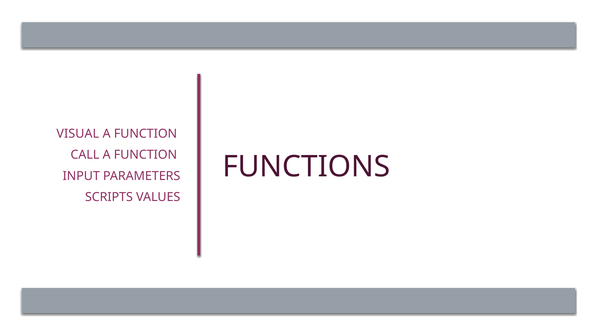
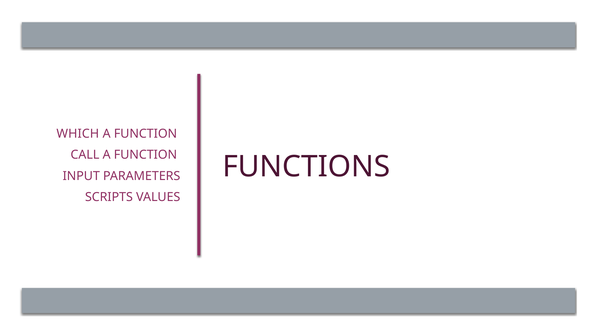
VISUAL: VISUAL -> WHICH
